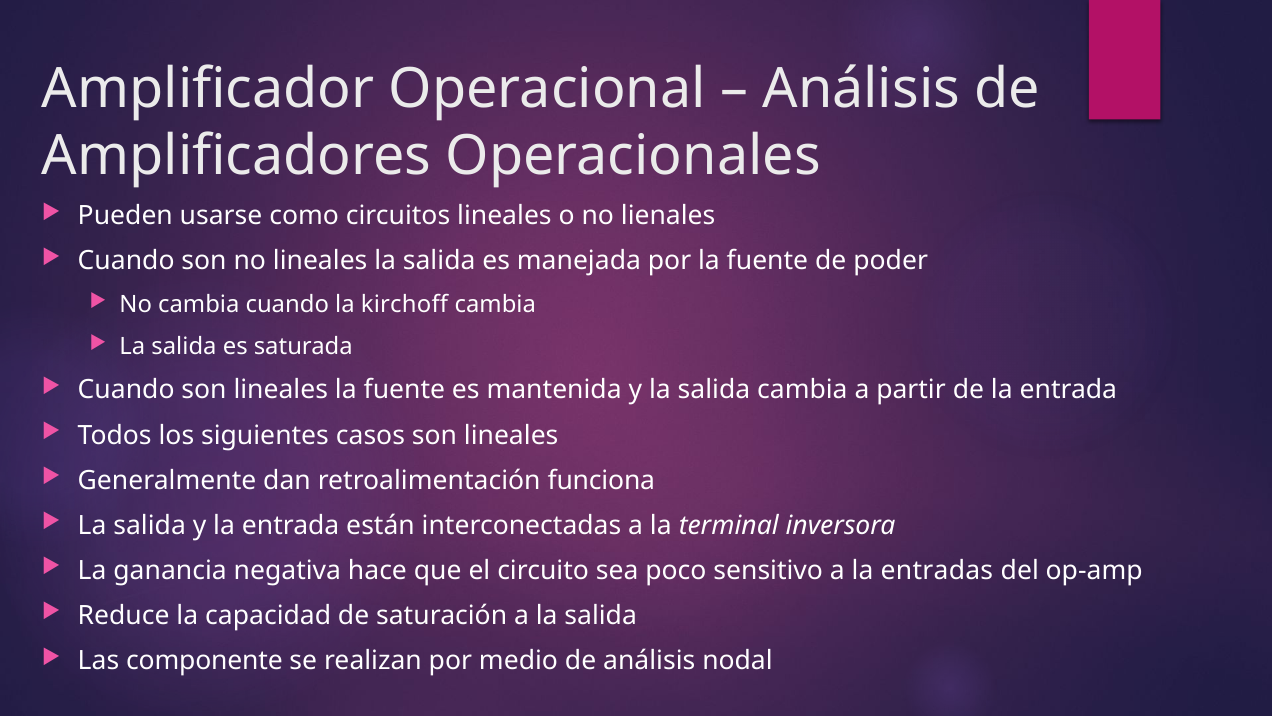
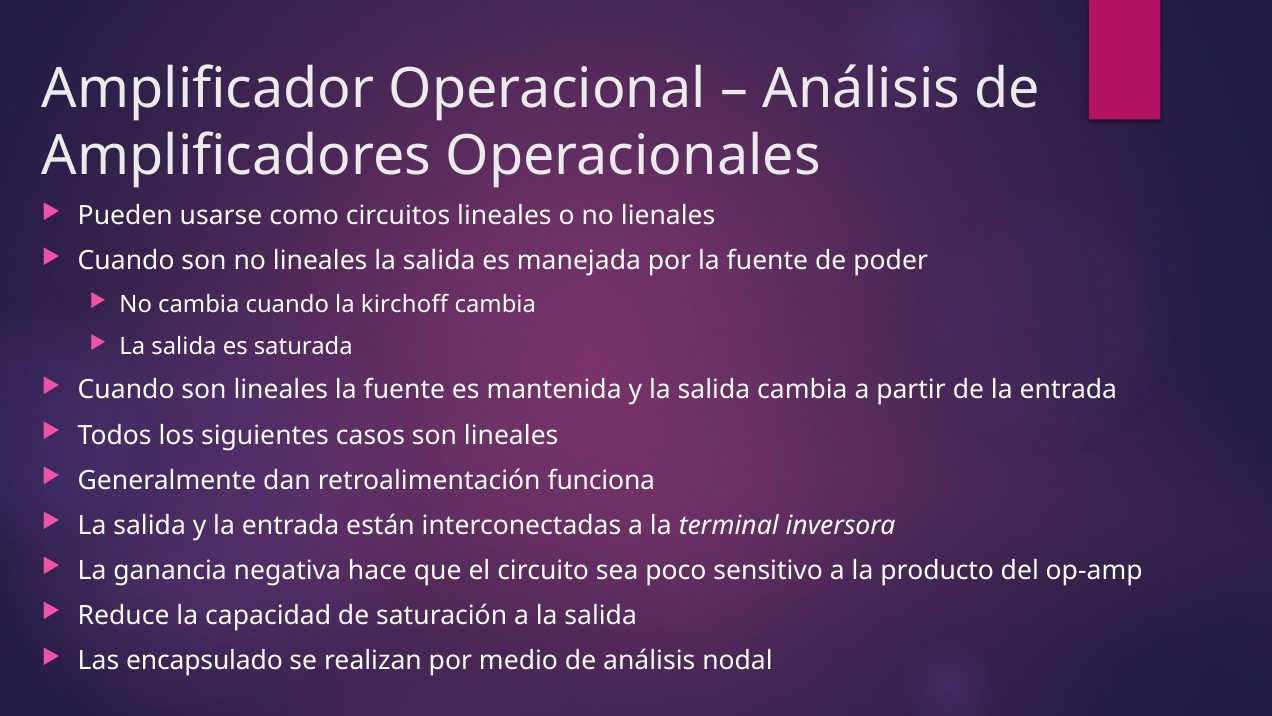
entradas: entradas -> producto
componente: componente -> encapsulado
